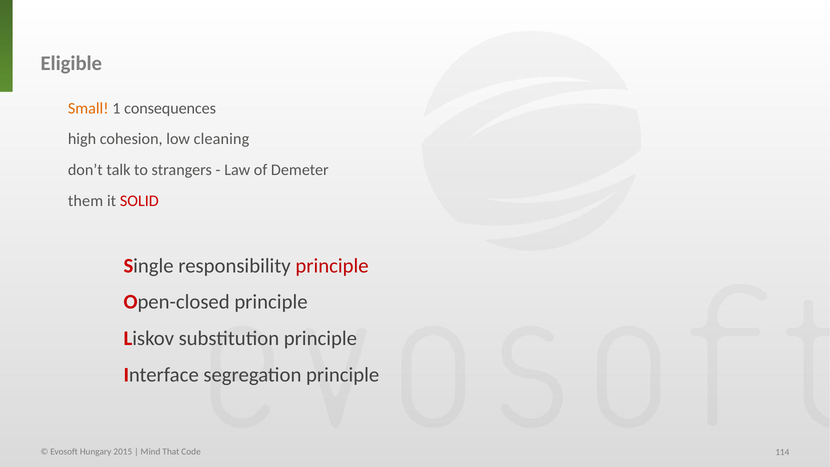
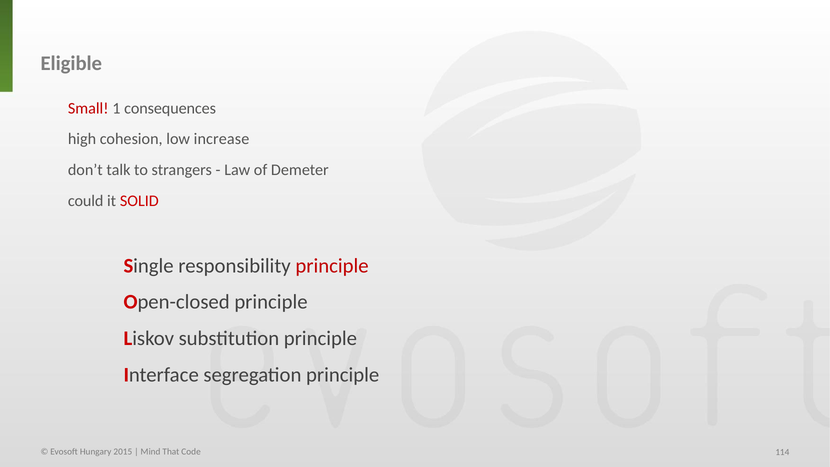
Small colour: orange -> red
cleaning: cleaning -> increase
them: them -> could
